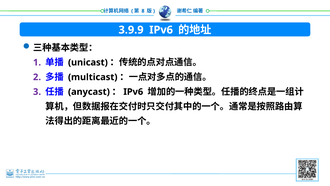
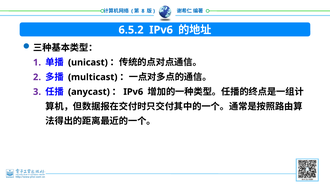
3.9.9: 3.9.9 -> 6.5.2
